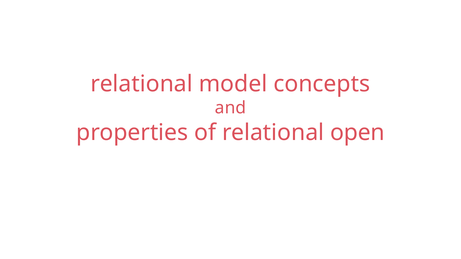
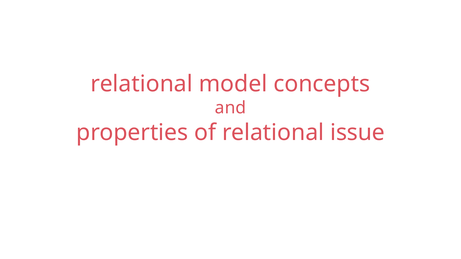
open: open -> issue
